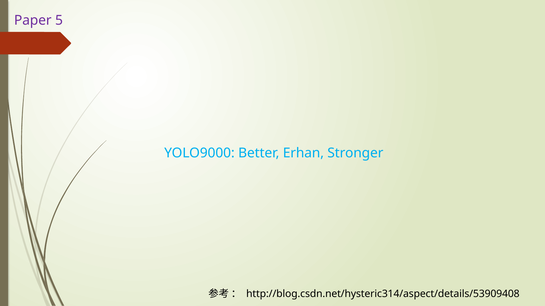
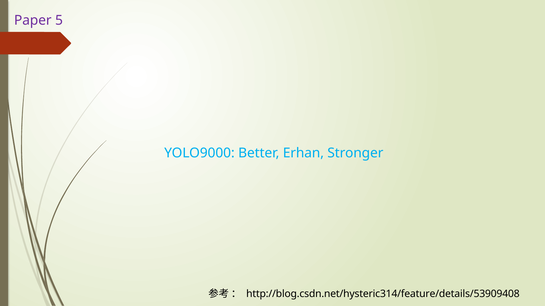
http://blog.csdn.net/hysteric314/aspect/details/53909408: http://blog.csdn.net/hysteric314/aspect/details/53909408 -> http://blog.csdn.net/hysteric314/feature/details/53909408
